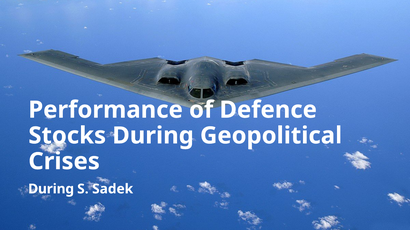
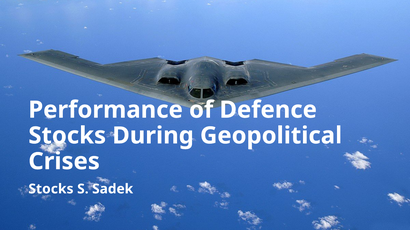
During at (51, 189): During -> Stocks
